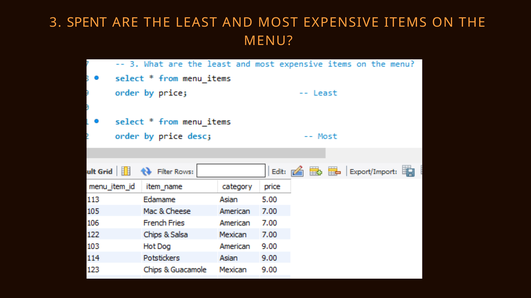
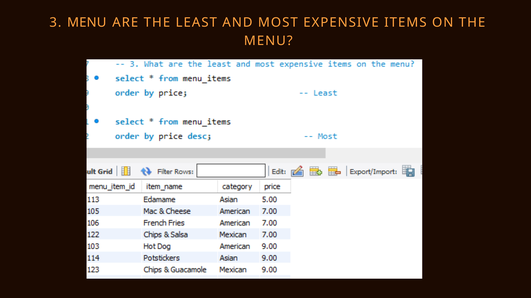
3 SPENT: SPENT -> MENU
